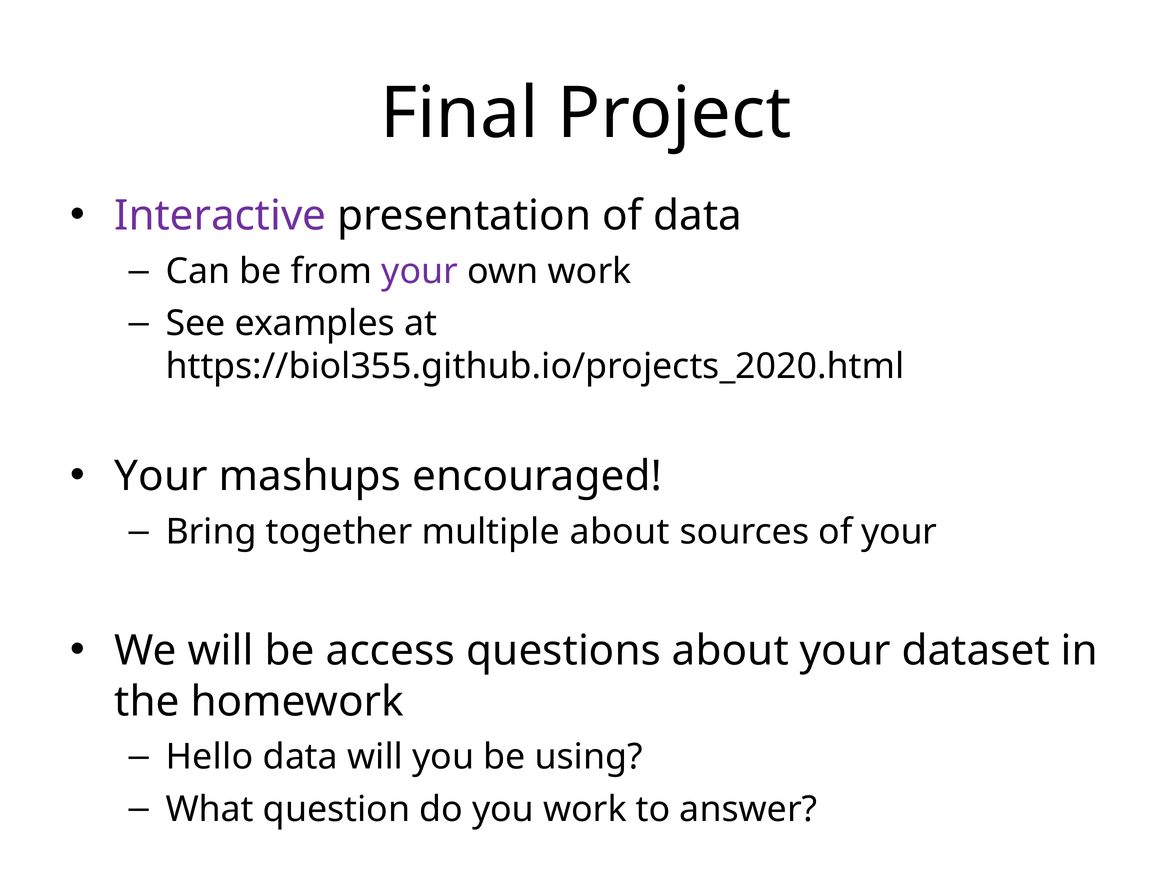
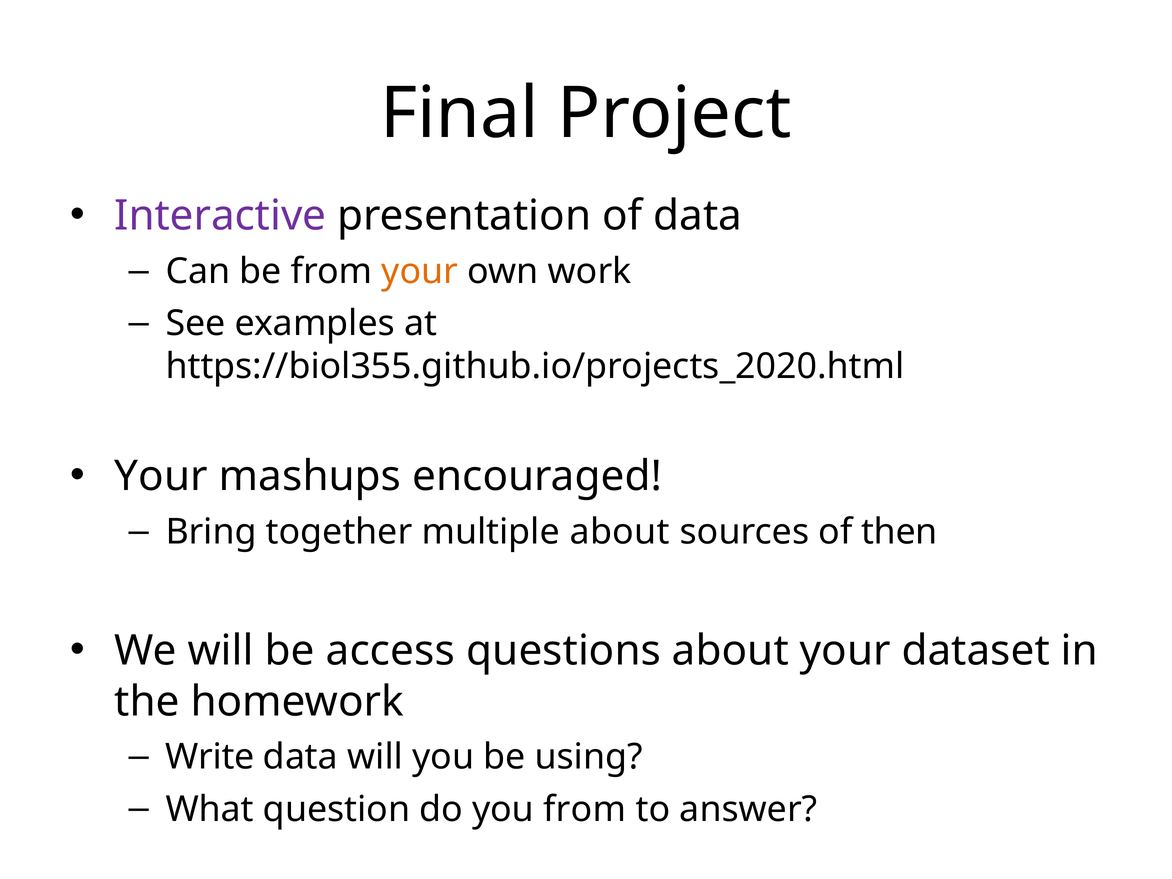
your at (420, 271) colour: purple -> orange
of your: your -> then
Hello: Hello -> Write
you work: work -> from
